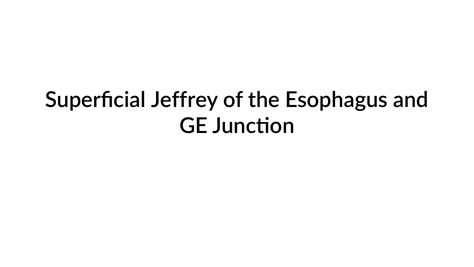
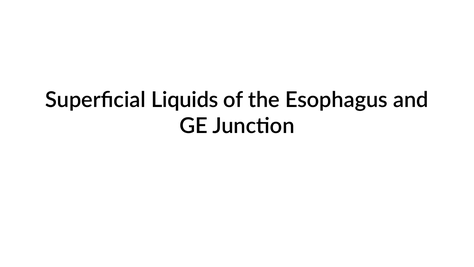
Jeffrey: Jeffrey -> Liquids
